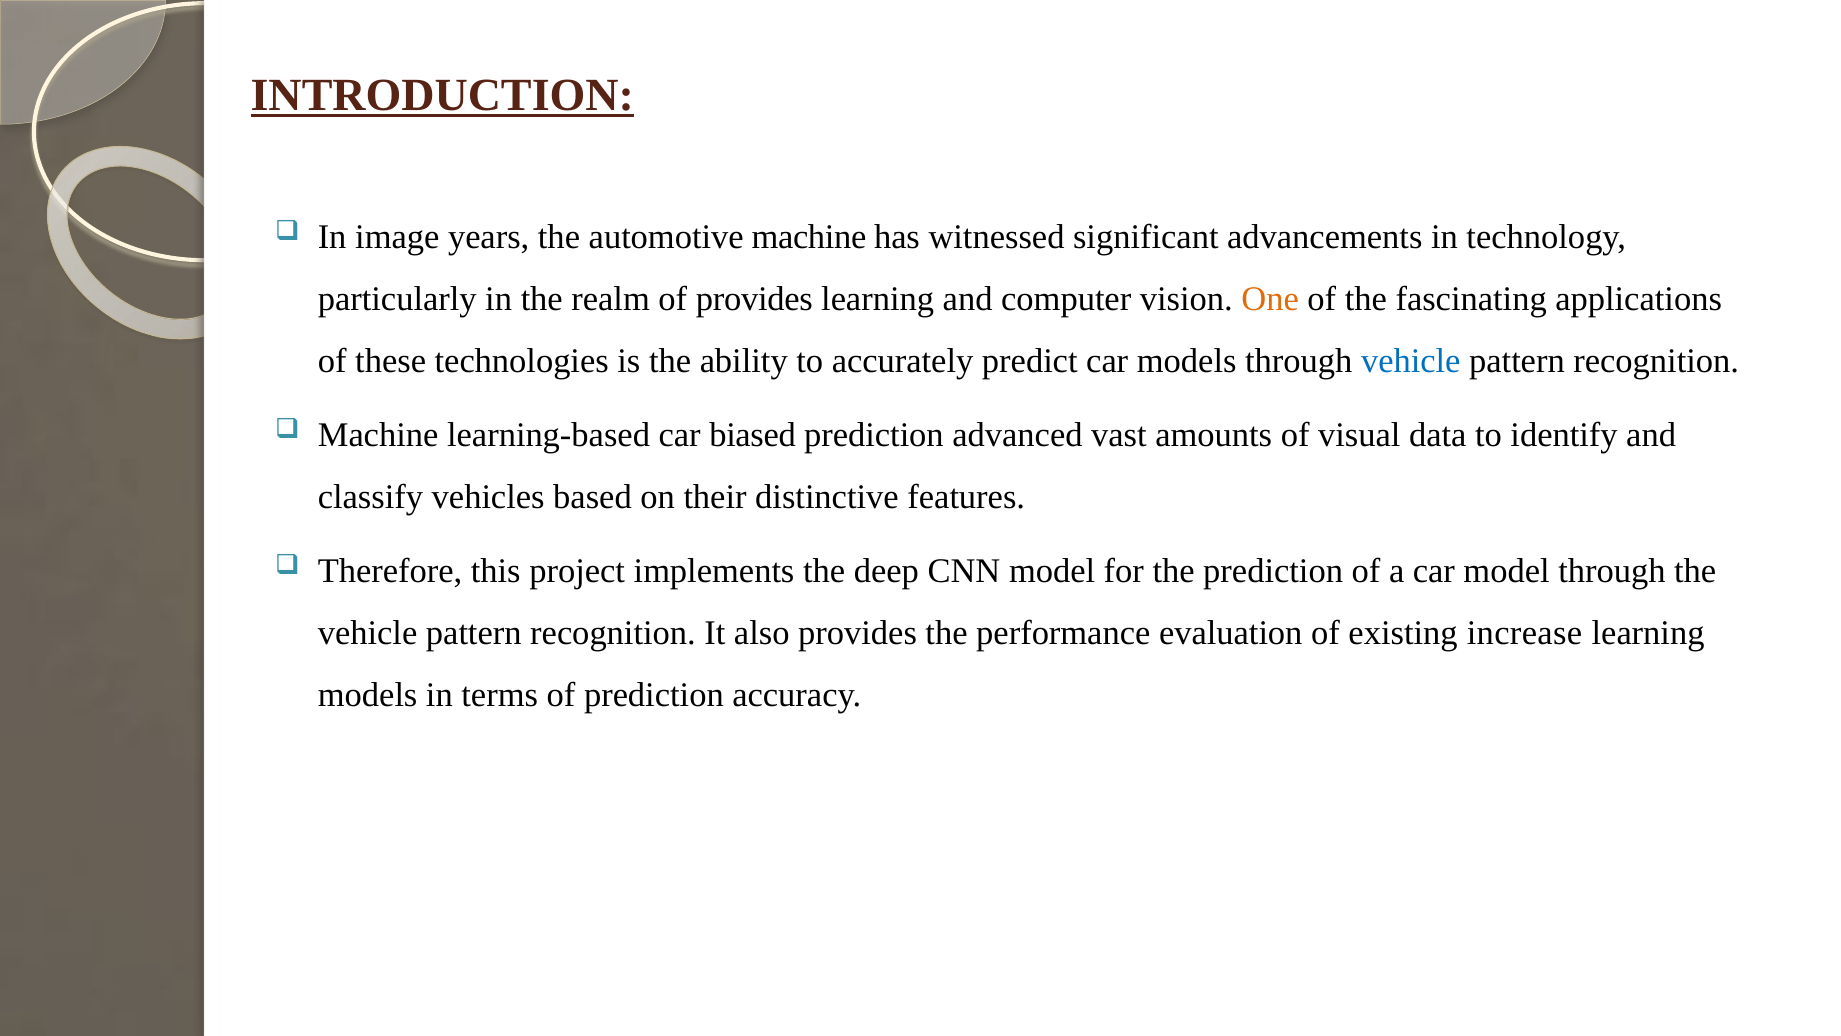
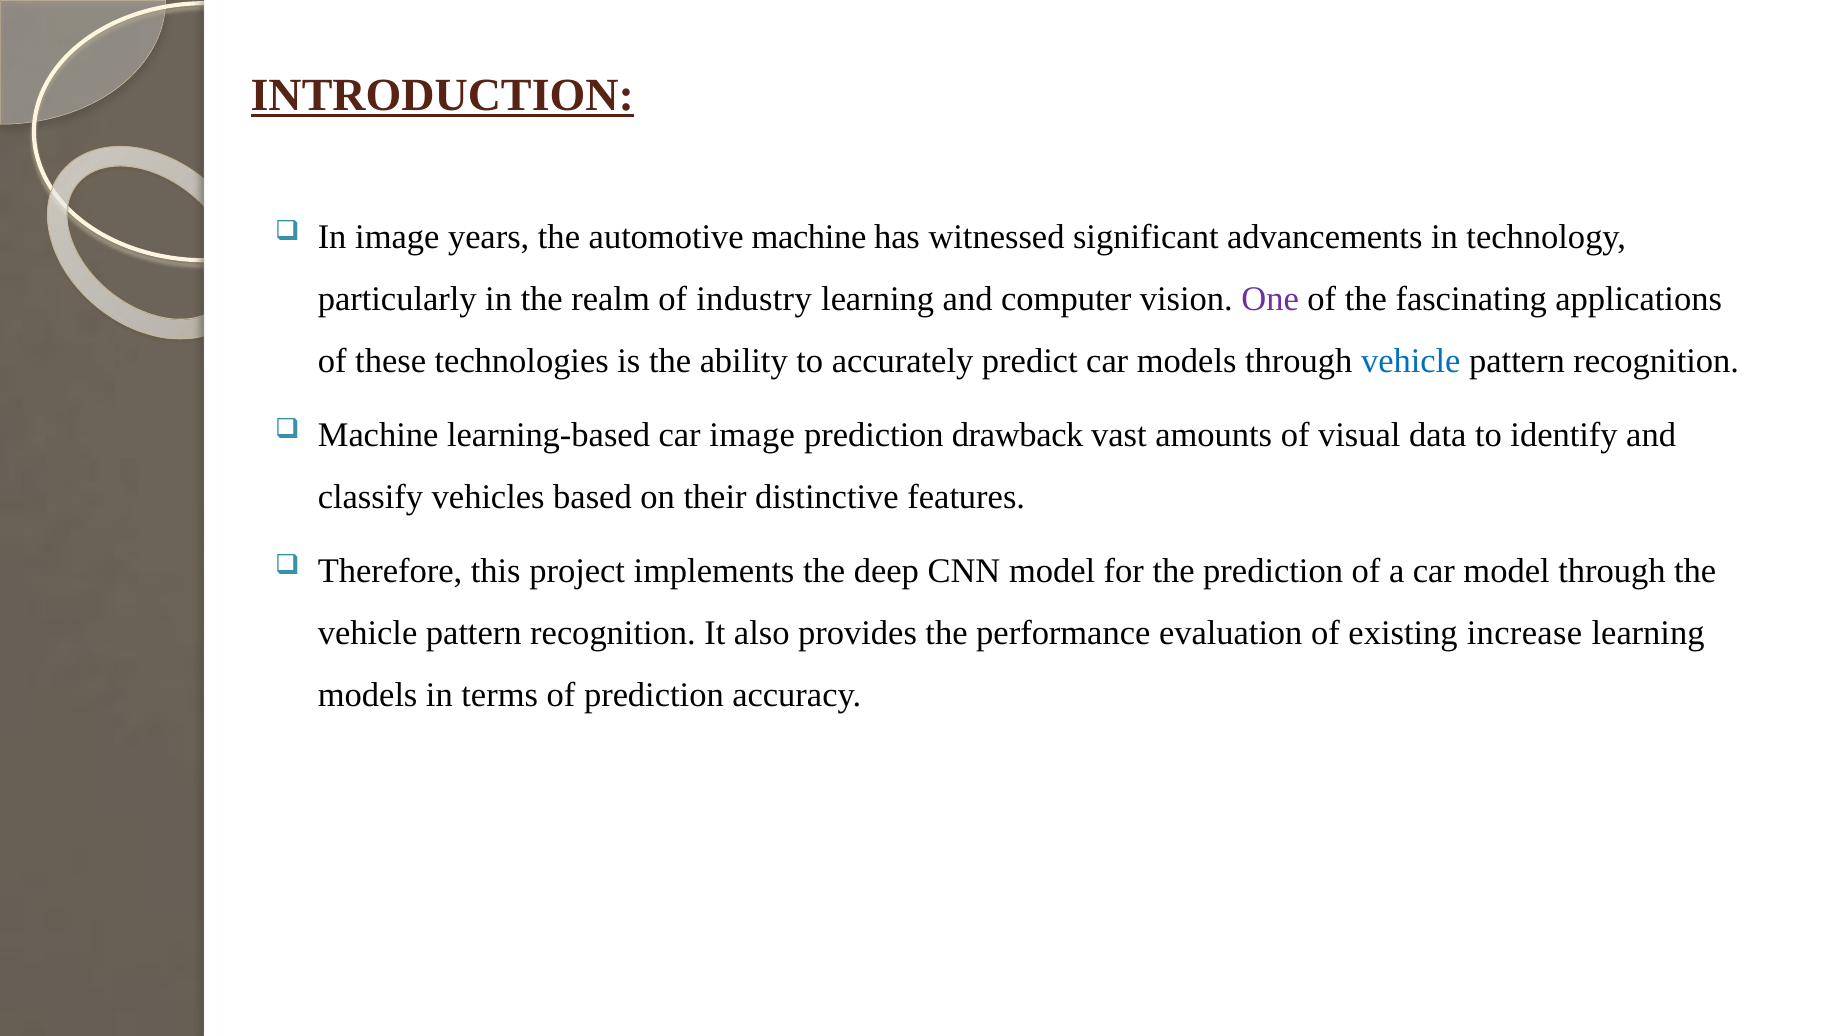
of provides: provides -> industry
One colour: orange -> purple
car biased: biased -> image
advanced: advanced -> drawback
